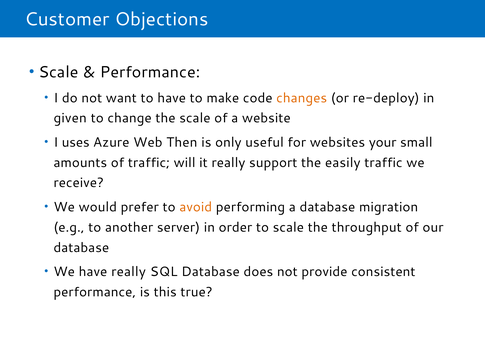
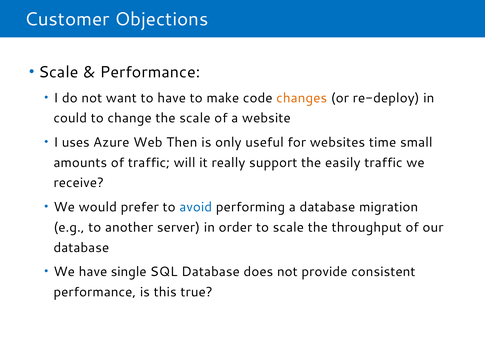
given: given -> could
your: your -> time
avoid colour: orange -> blue
have really: really -> single
